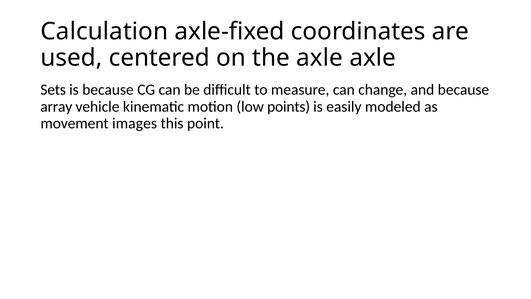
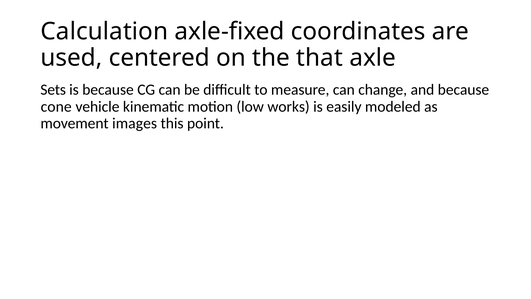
the axle: axle -> that
array: array -> cone
points: points -> works
